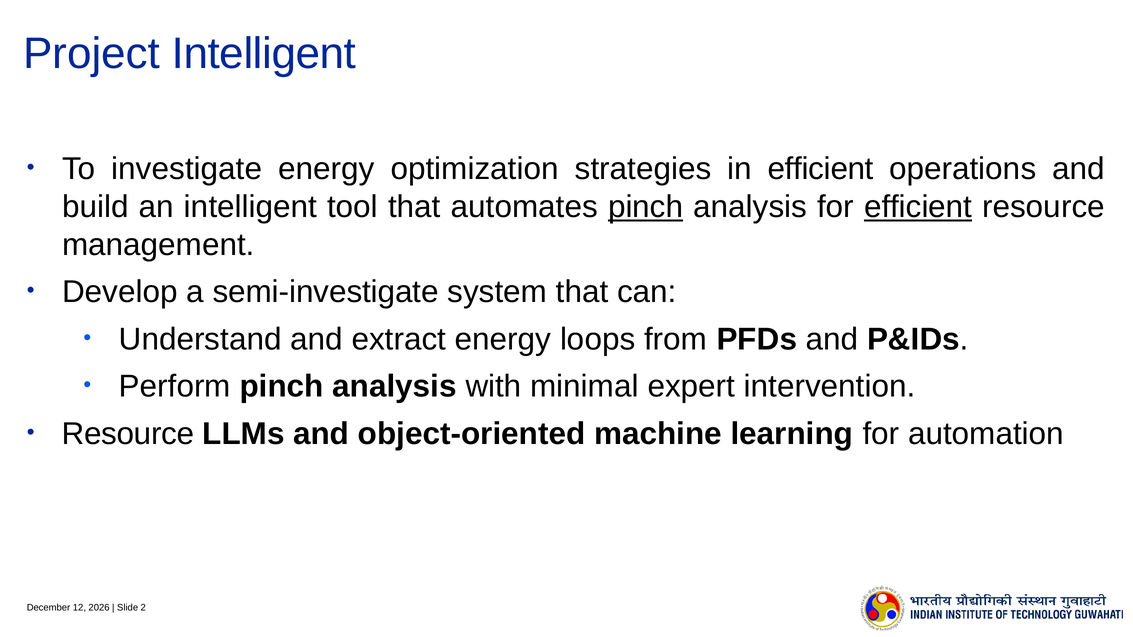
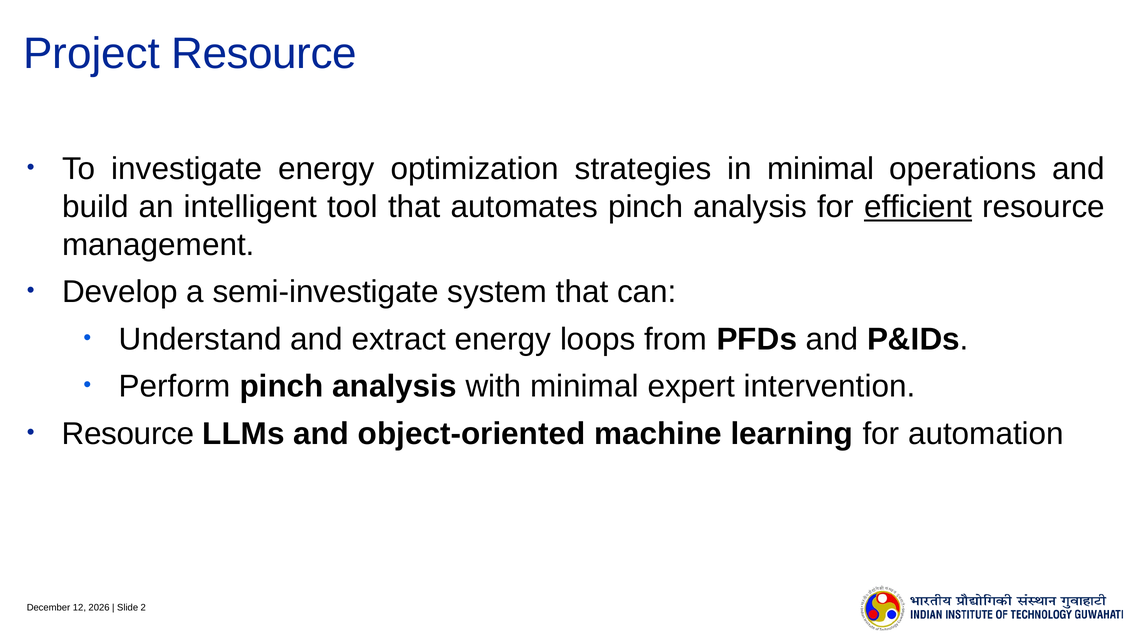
Project Intelligent: Intelligent -> Resource
in efficient: efficient -> minimal
pinch at (646, 207) underline: present -> none
